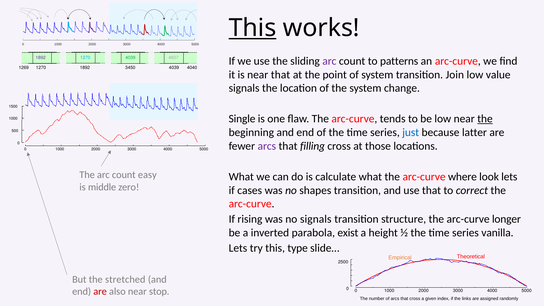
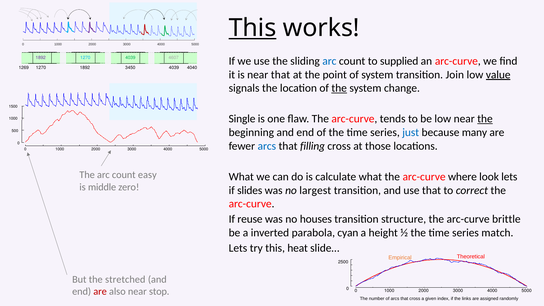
arc at (329, 61) colour: purple -> blue
patterns: patterns -> supplied
value underline: none -> present
the at (339, 88) underline: none -> present
latter: latter -> many
arcs at (267, 146) colour: purple -> blue
cases: cases -> slides
shapes: shapes -> largest
rising: rising -> reuse
no signals: signals -> houses
longer: longer -> brittle
exist: exist -> cyan
vanilla: vanilla -> match
type: type -> heat
